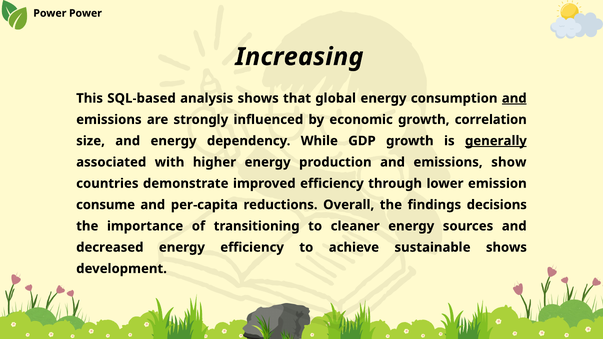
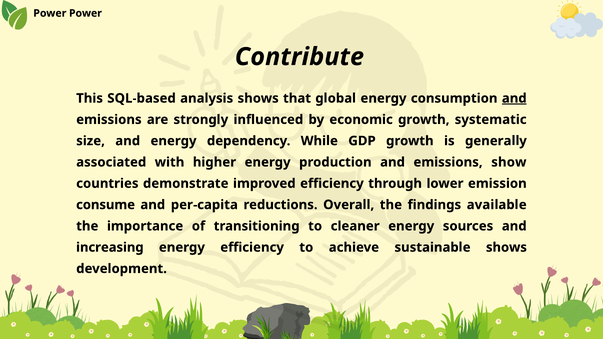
Increasing: Increasing -> Contribute
correlation: correlation -> systematic
generally underline: present -> none
decisions: decisions -> available
decreased: decreased -> increasing
